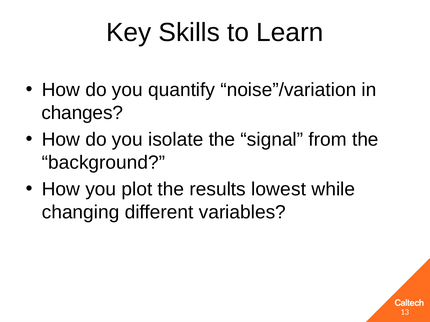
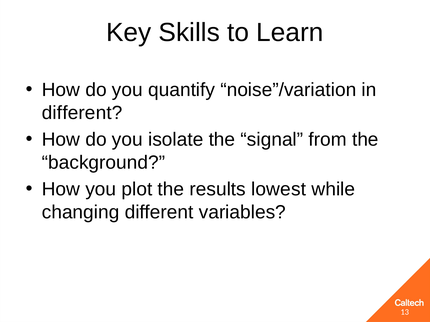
changes at (82, 113): changes -> different
